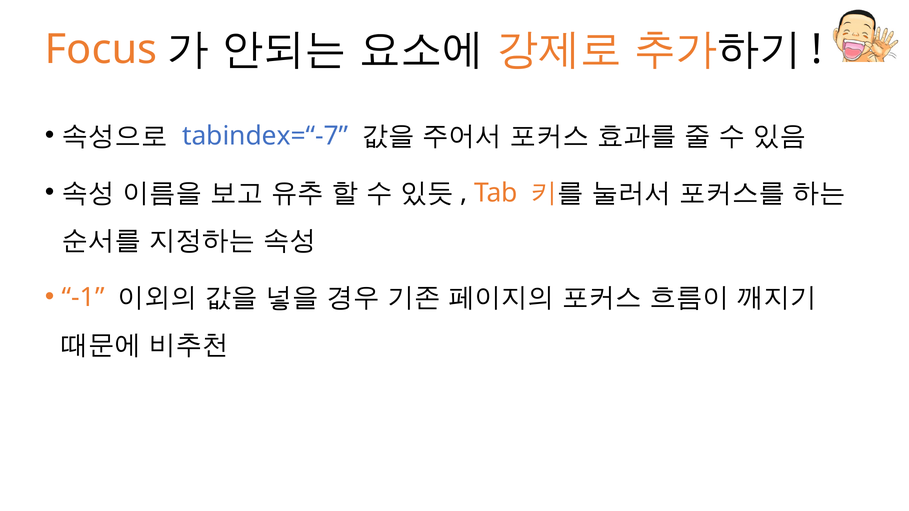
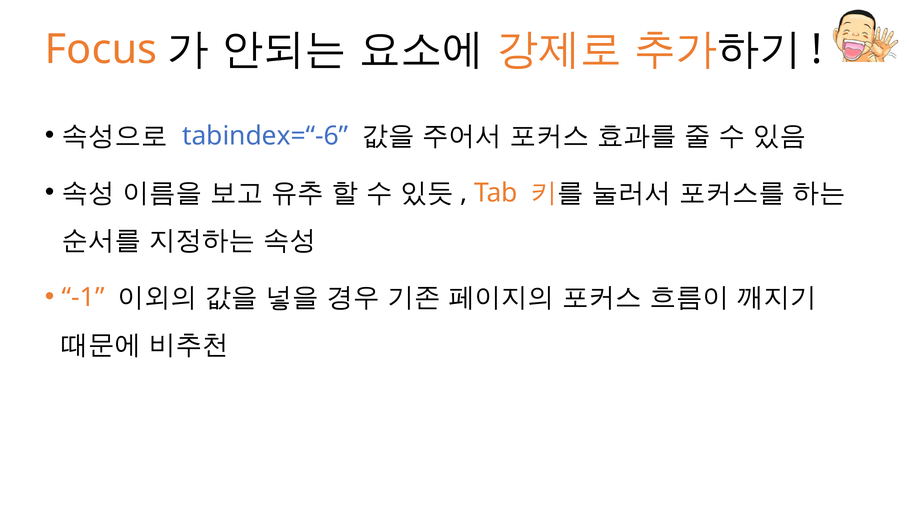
tabindex=“-7: tabindex=“-7 -> tabindex=“-6
